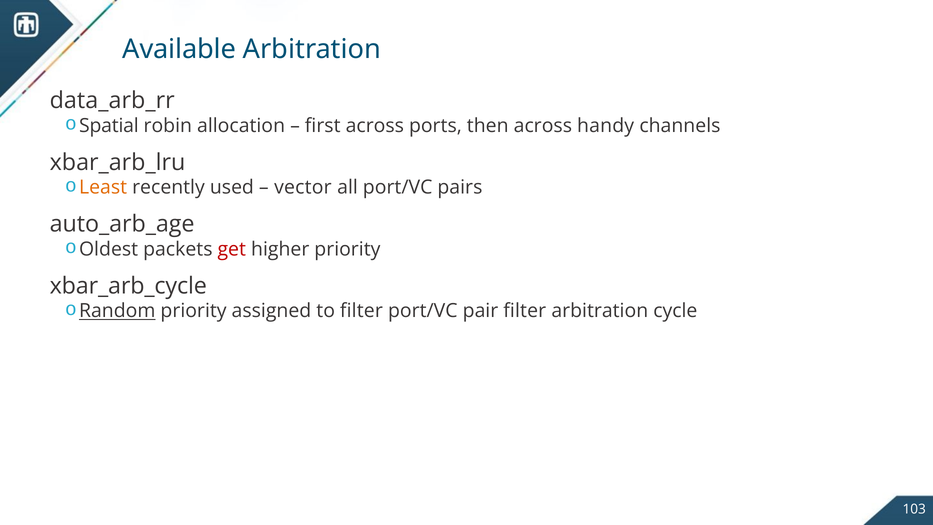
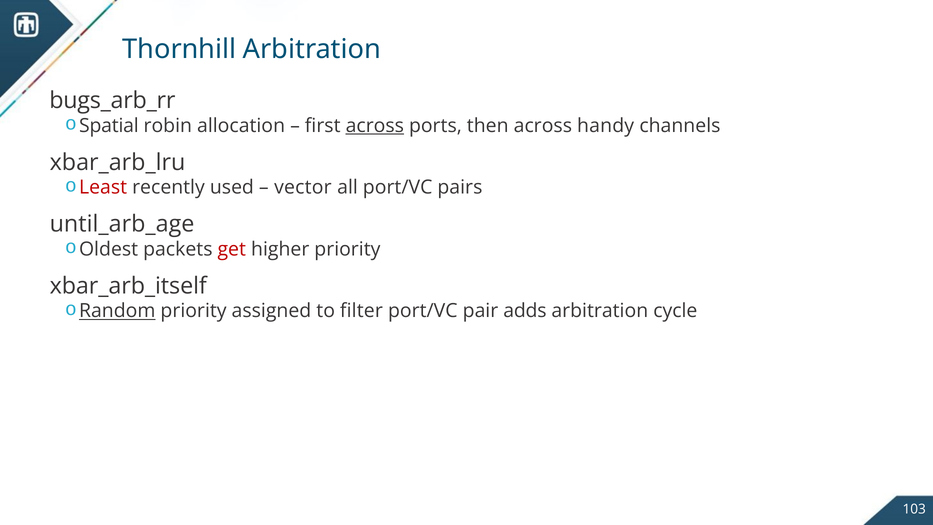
Available: Available -> Thornhill
data_arb_rr: data_arb_rr -> bugs_arb_rr
across at (375, 126) underline: none -> present
Least colour: orange -> red
auto_arb_age: auto_arb_age -> until_arb_age
xbar_arb_cycle: xbar_arb_cycle -> xbar_arb_itself
pair filter: filter -> adds
